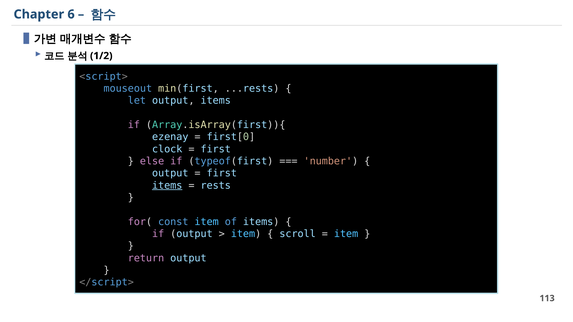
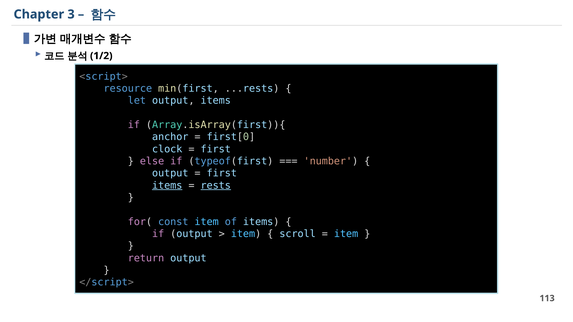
6: 6 -> 3
mouseout: mouseout -> resource
ezenay: ezenay -> anchor
rests underline: none -> present
